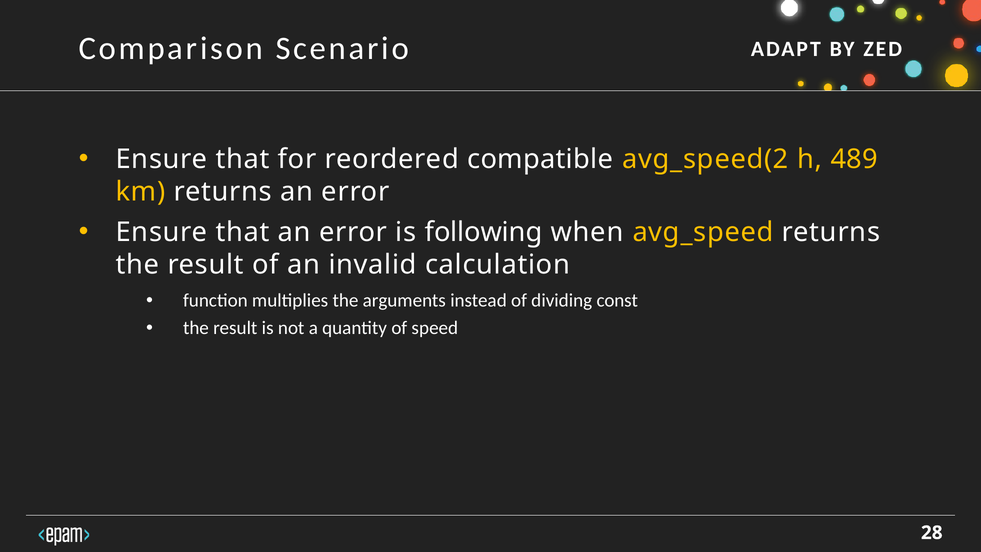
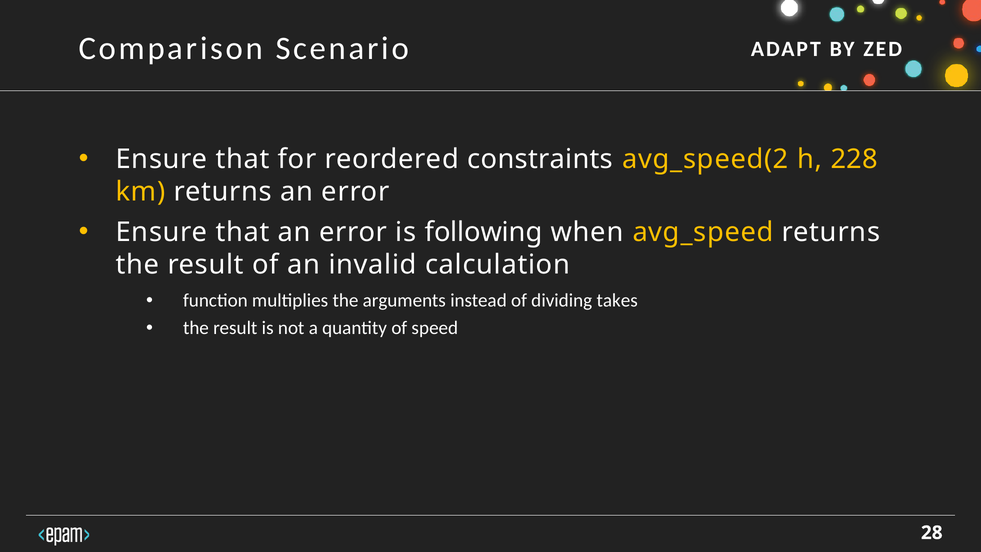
compatible: compatible -> constraints
489: 489 -> 228
const: const -> takes
